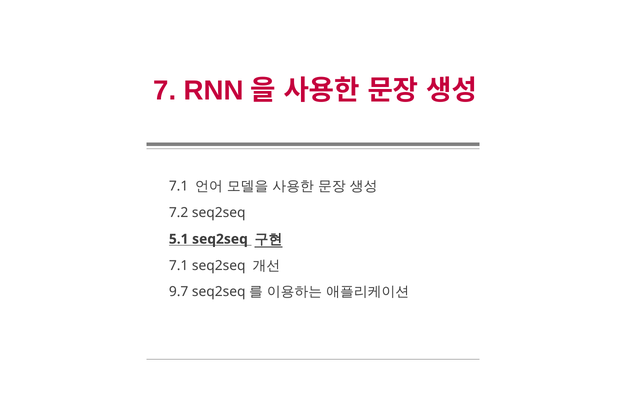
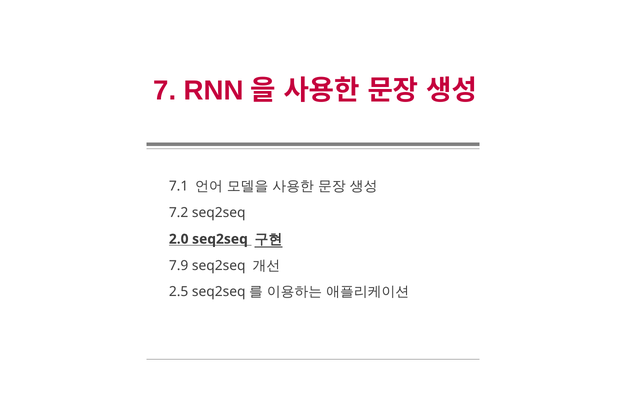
5.1: 5.1 -> 2.0
7.1 at (179, 266): 7.1 -> 7.9
9.7: 9.7 -> 2.5
